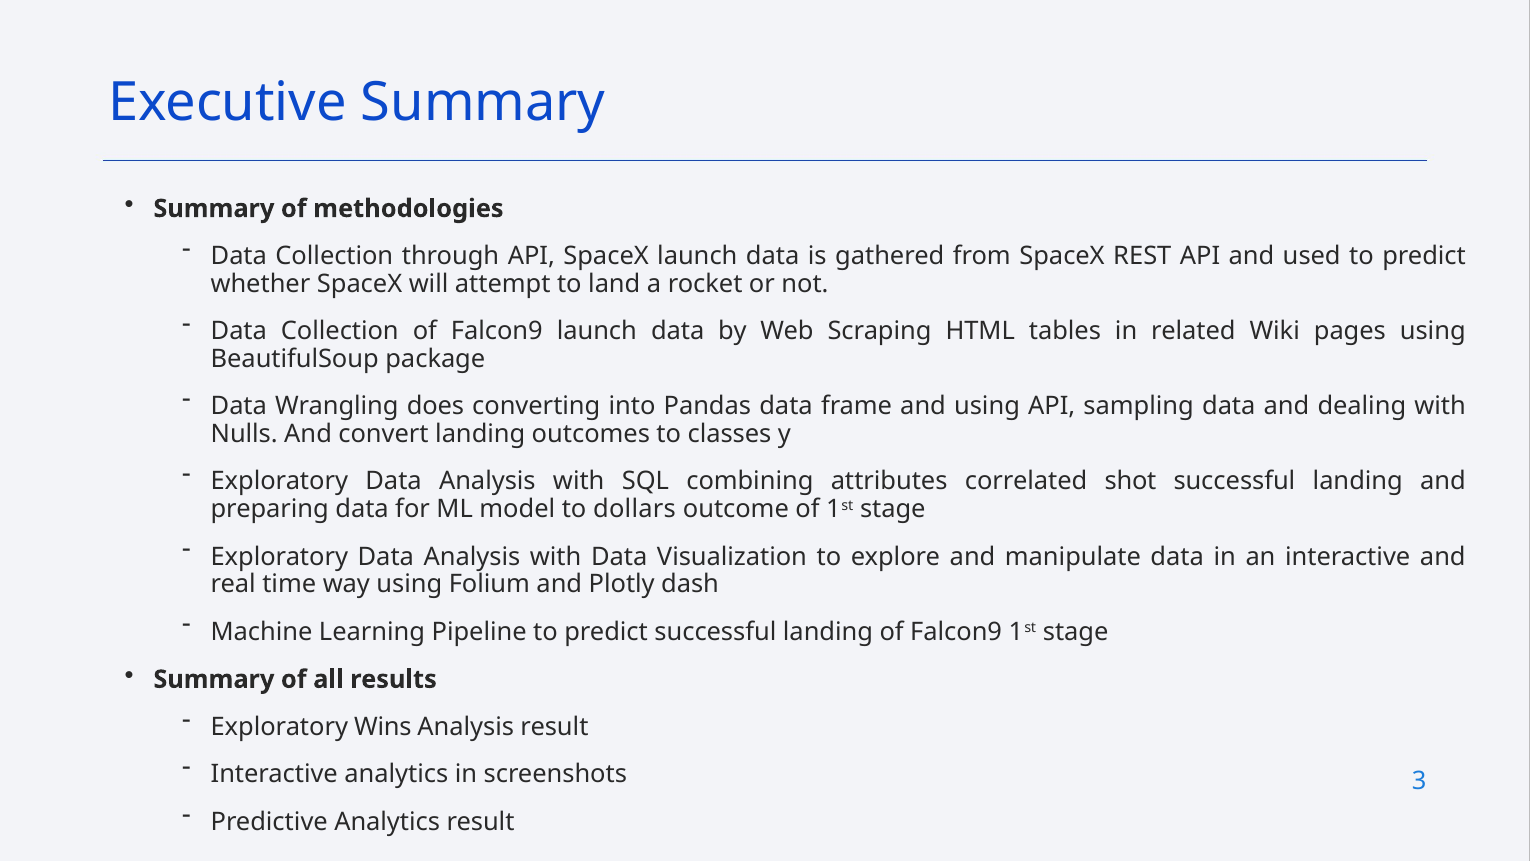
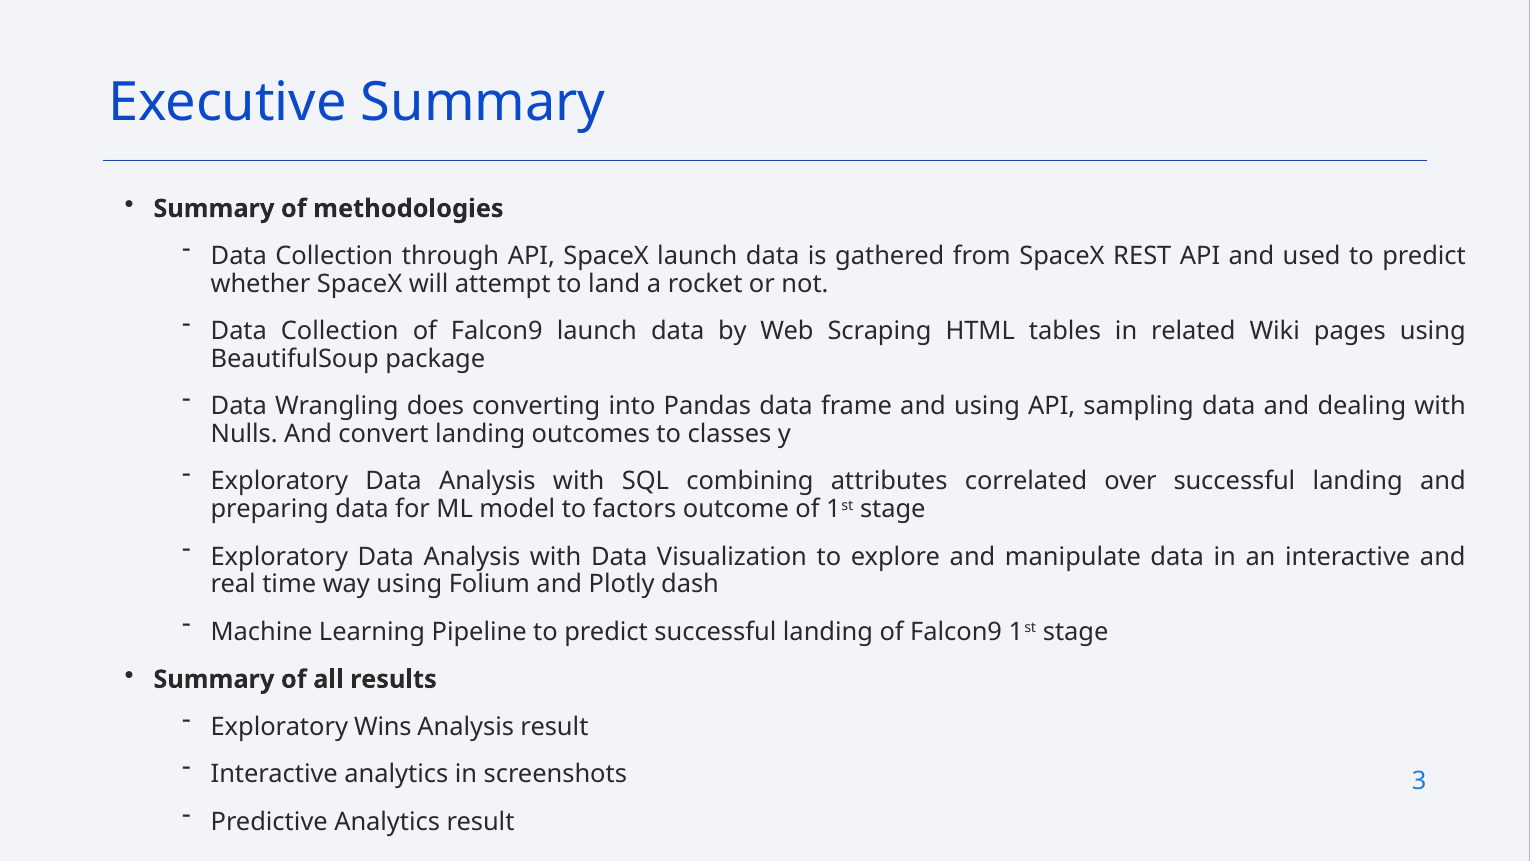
shot: shot -> over
dollars: dollars -> factors
